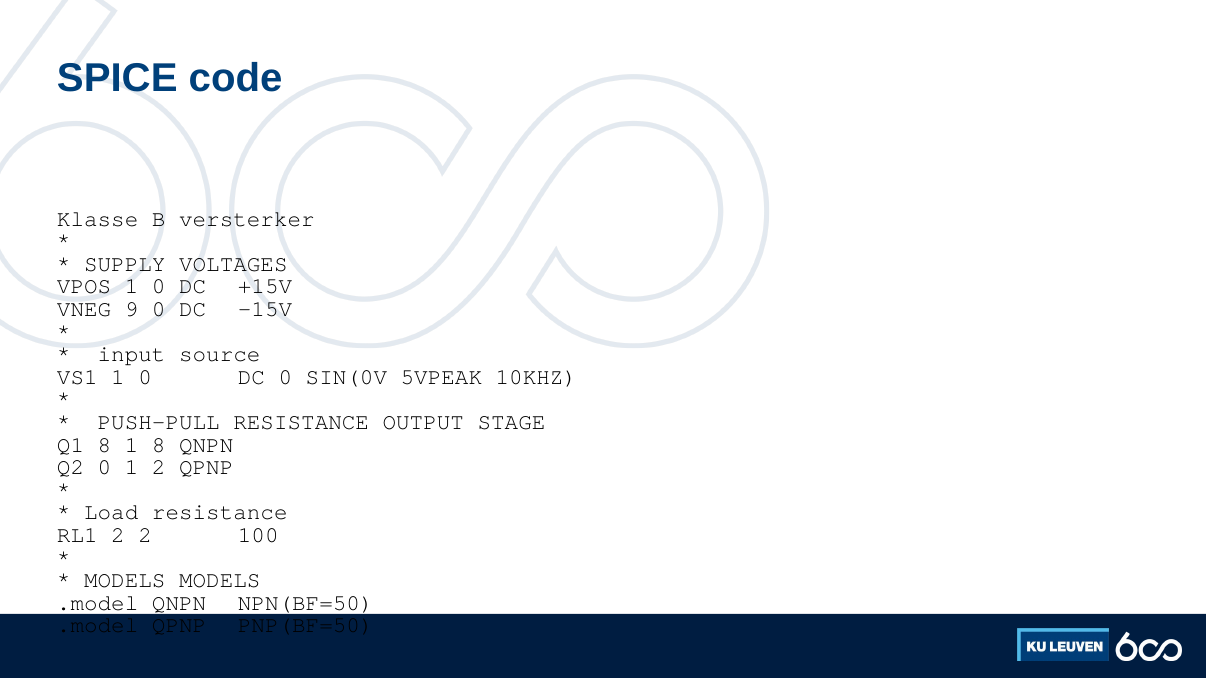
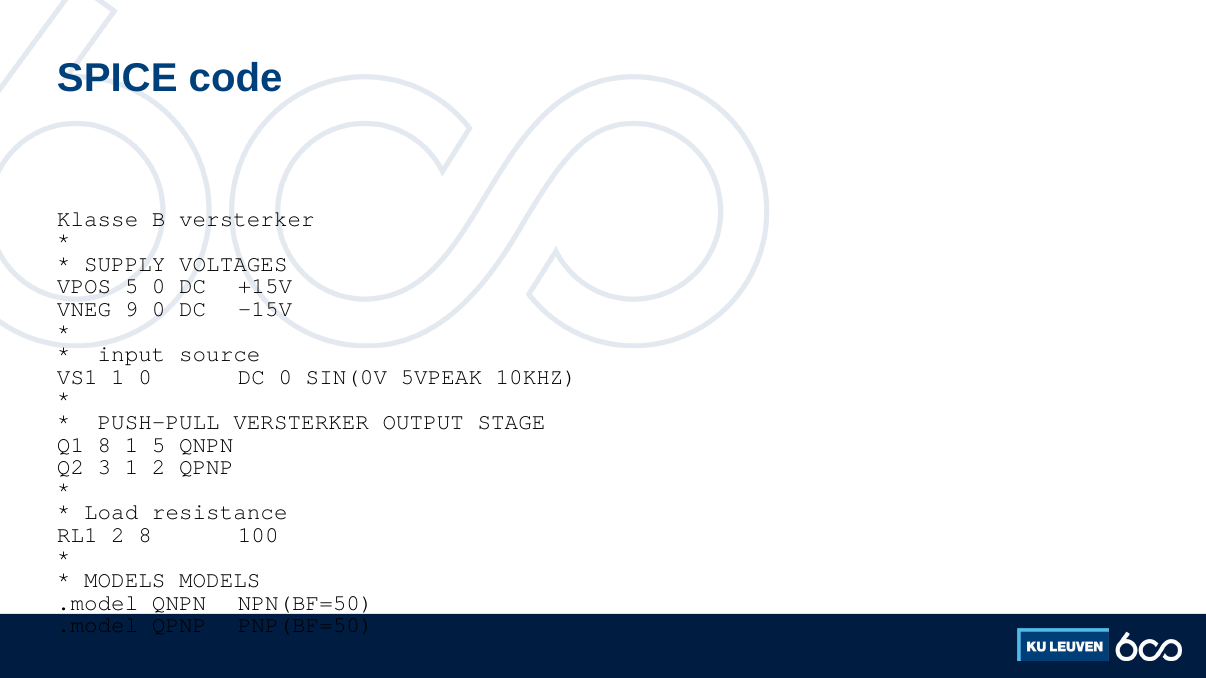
VPOS 1: 1 -> 5
PUSH-PULL RESISTANCE: RESISTANCE -> VERSTERKER
1 8: 8 -> 5
Q2 0: 0 -> 3
2 2: 2 -> 8
